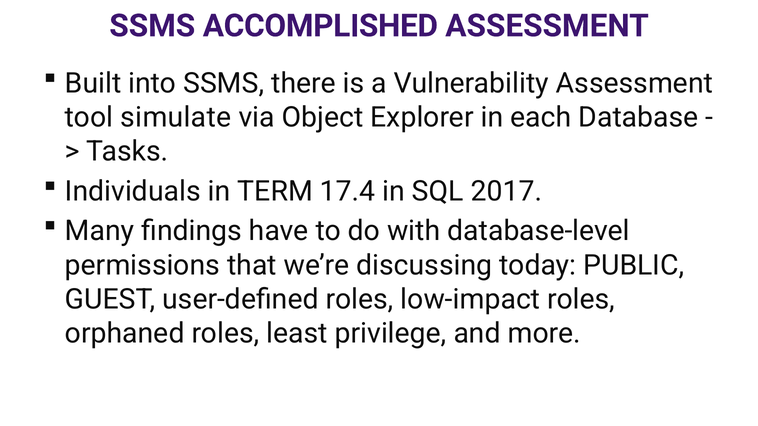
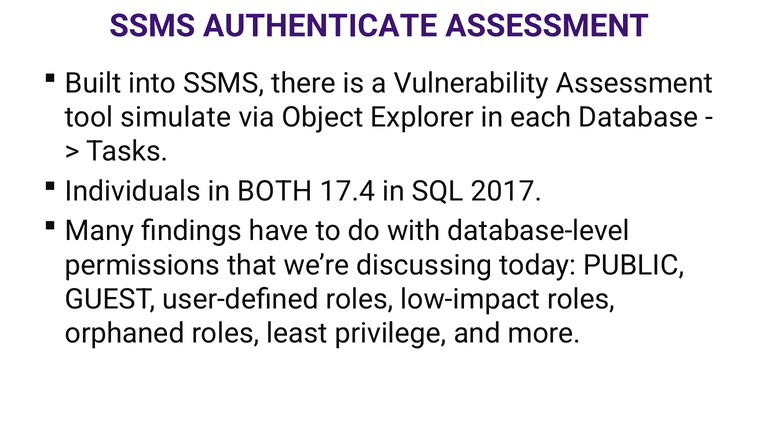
ACCOMPLISHED: ACCOMPLISHED -> AUTHENTICATE
TERM: TERM -> BOTH
